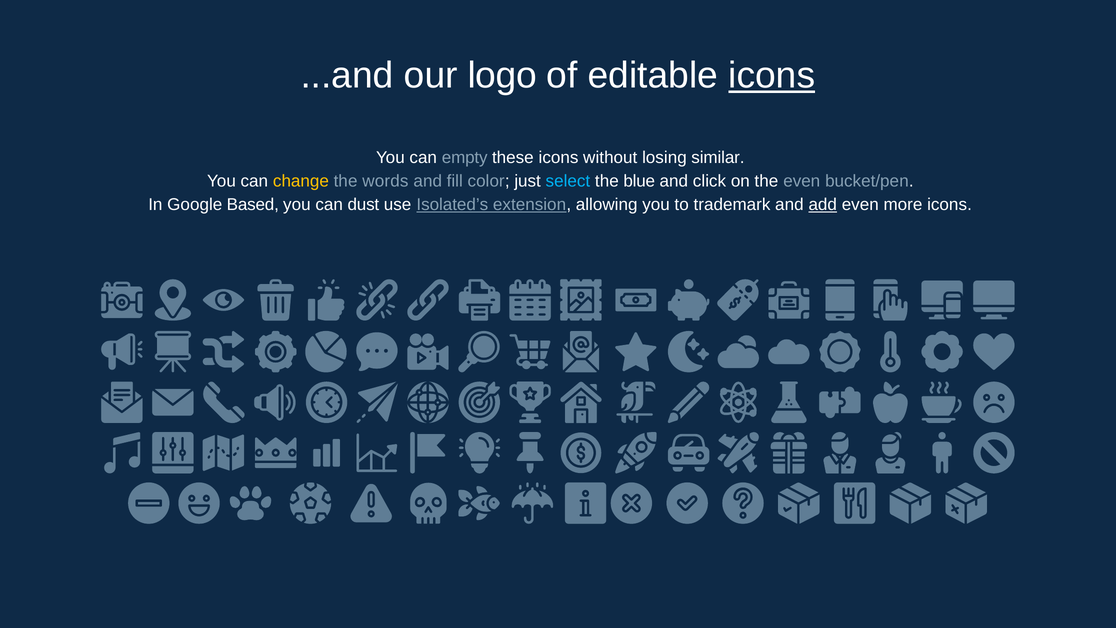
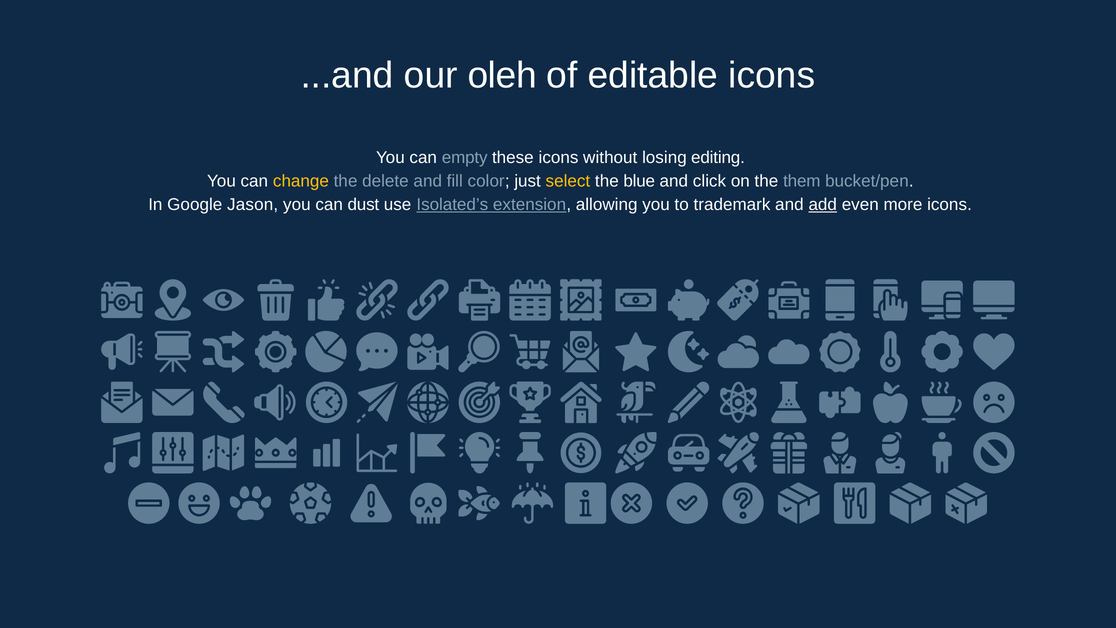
logo: logo -> oleh
icons at (772, 76) underline: present -> none
similar: similar -> editing
words: words -> delete
select colour: light blue -> yellow
the even: even -> them
Based: Based -> Jason
